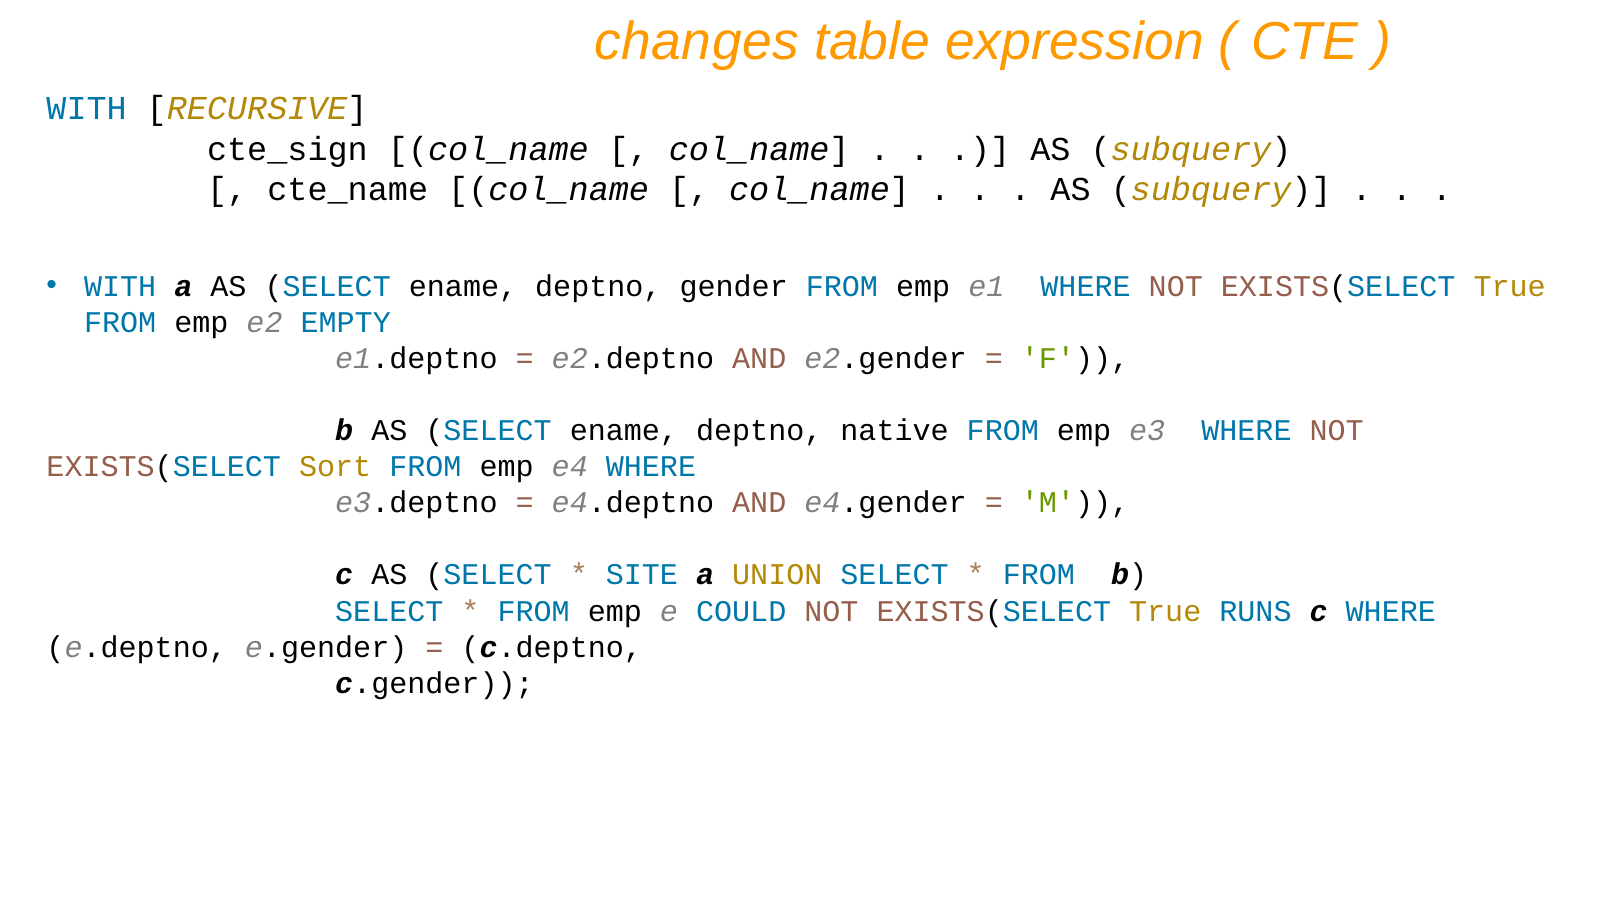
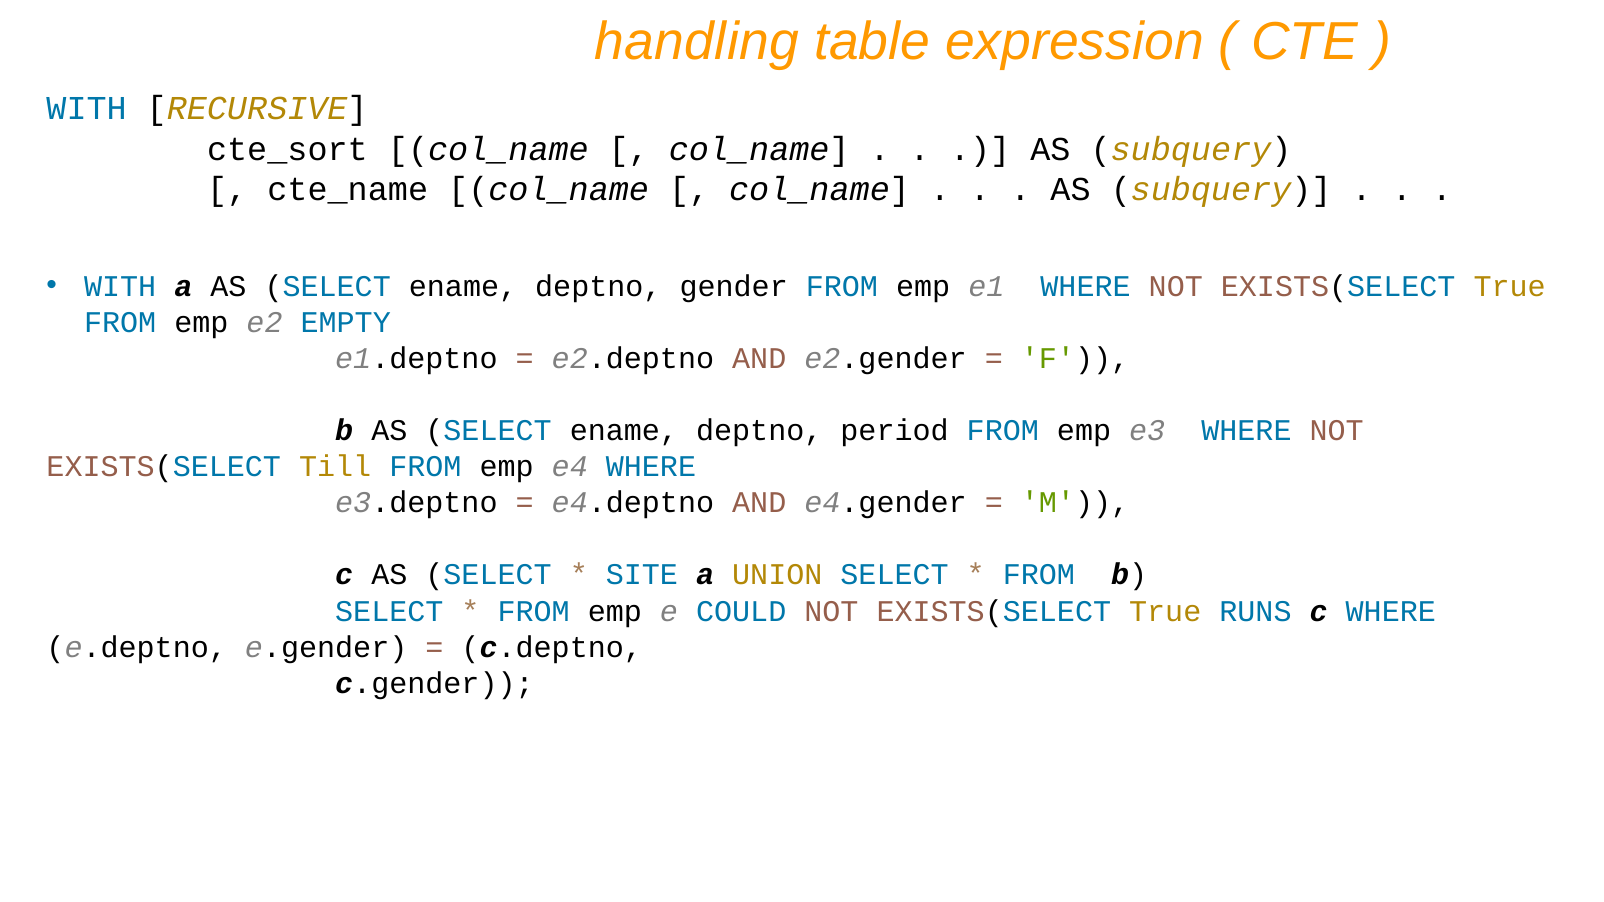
changes: changes -> handling
cte_sign: cte_sign -> cte_sort
native: native -> period
Sort: Sort -> Till
